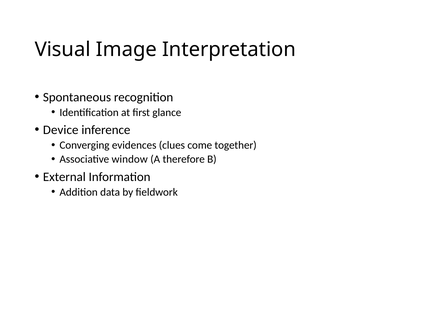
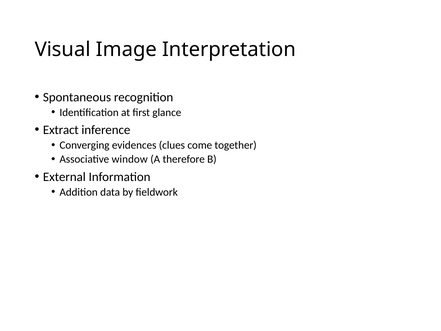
Device: Device -> Extract
